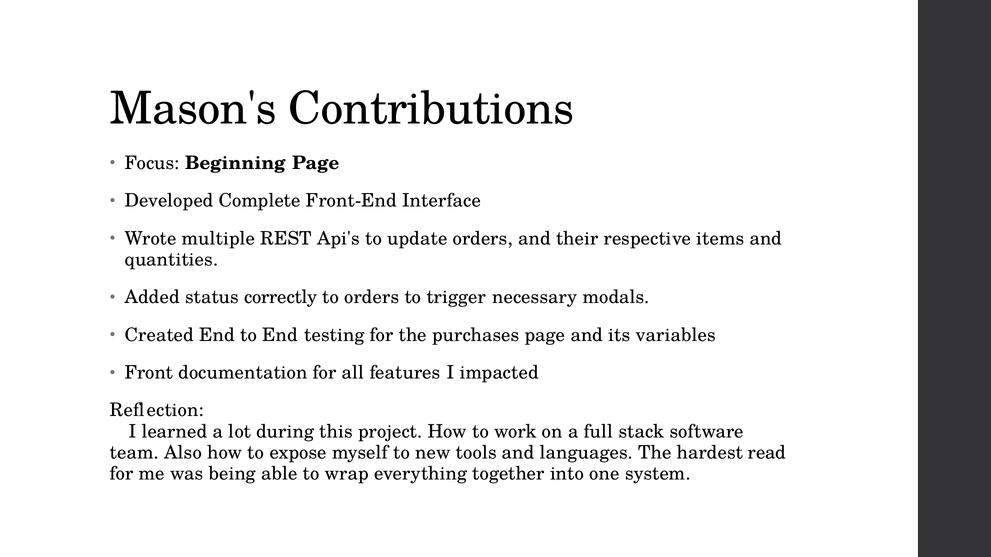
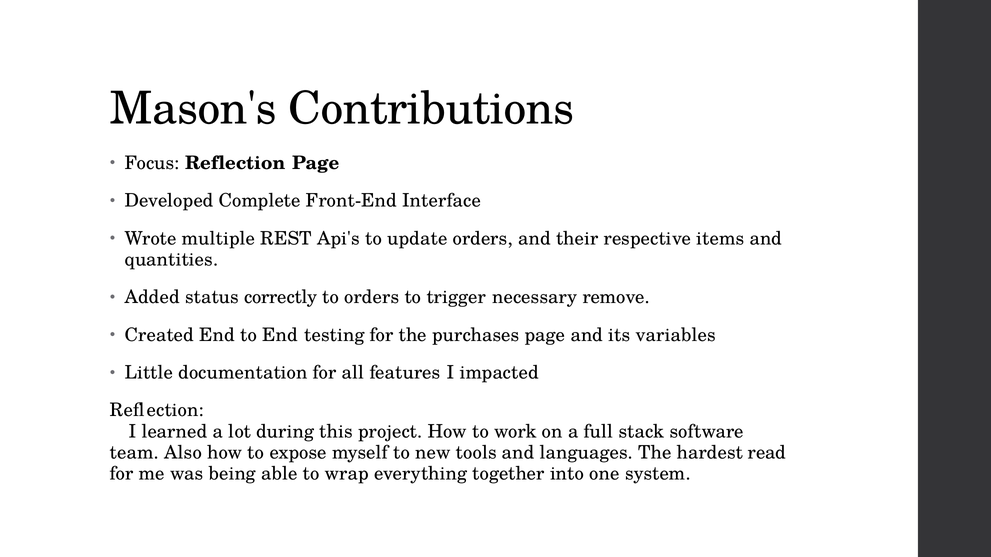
Focus Beginning: Beginning -> Reflection
modals: modals -> remove
Front: Front -> Little
